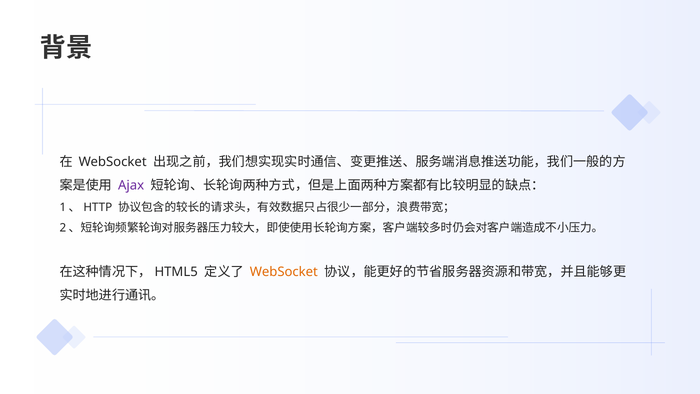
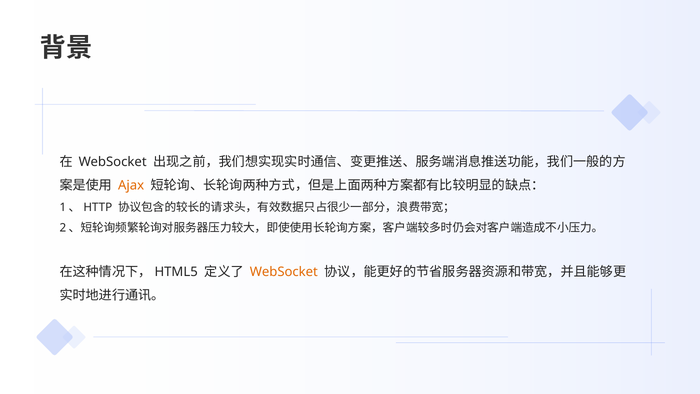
Ajax colour: purple -> orange
